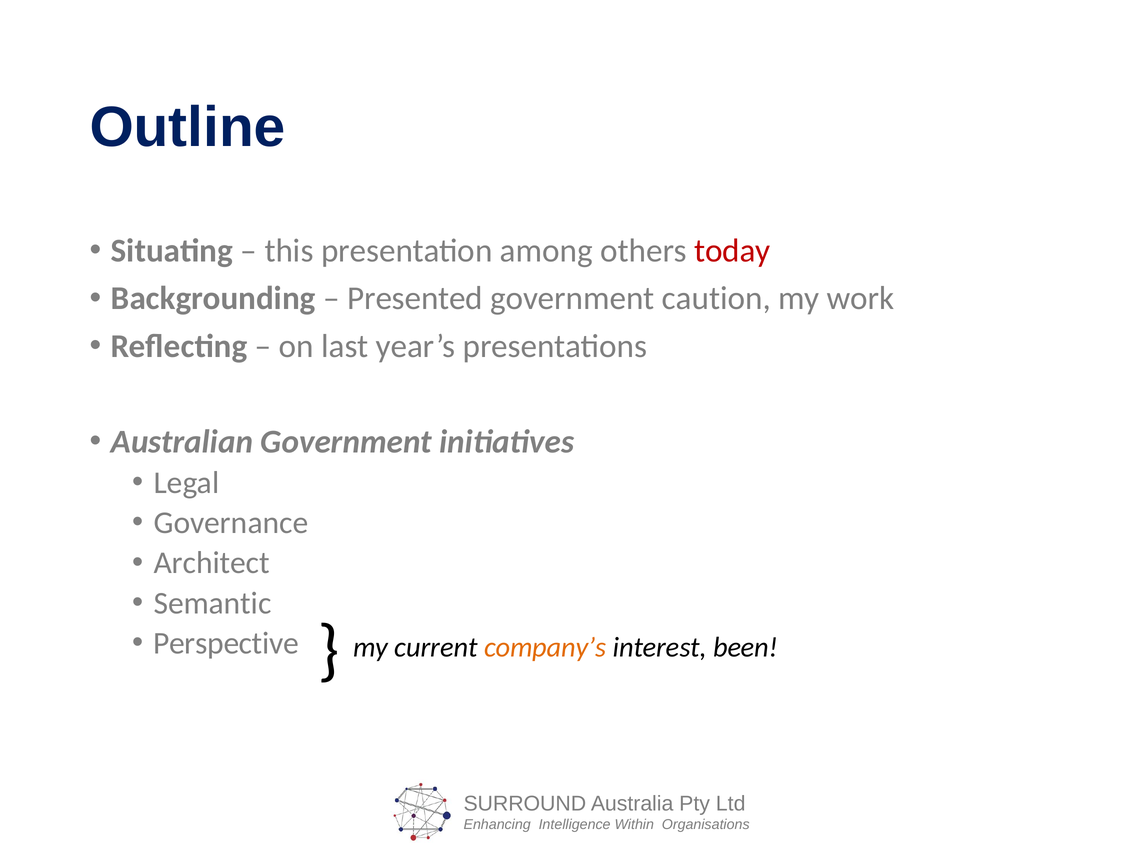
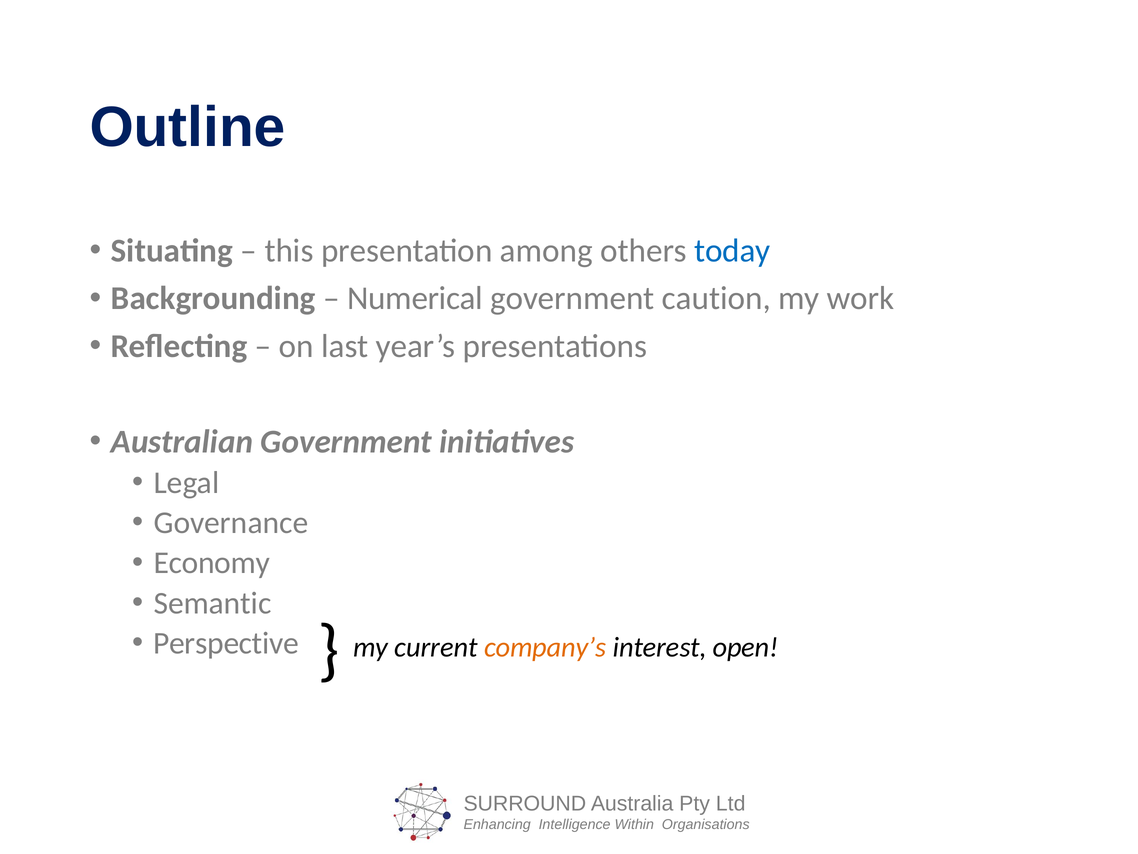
today colour: red -> blue
Presented: Presented -> Numerical
Architect: Architect -> Economy
been: been -> open
